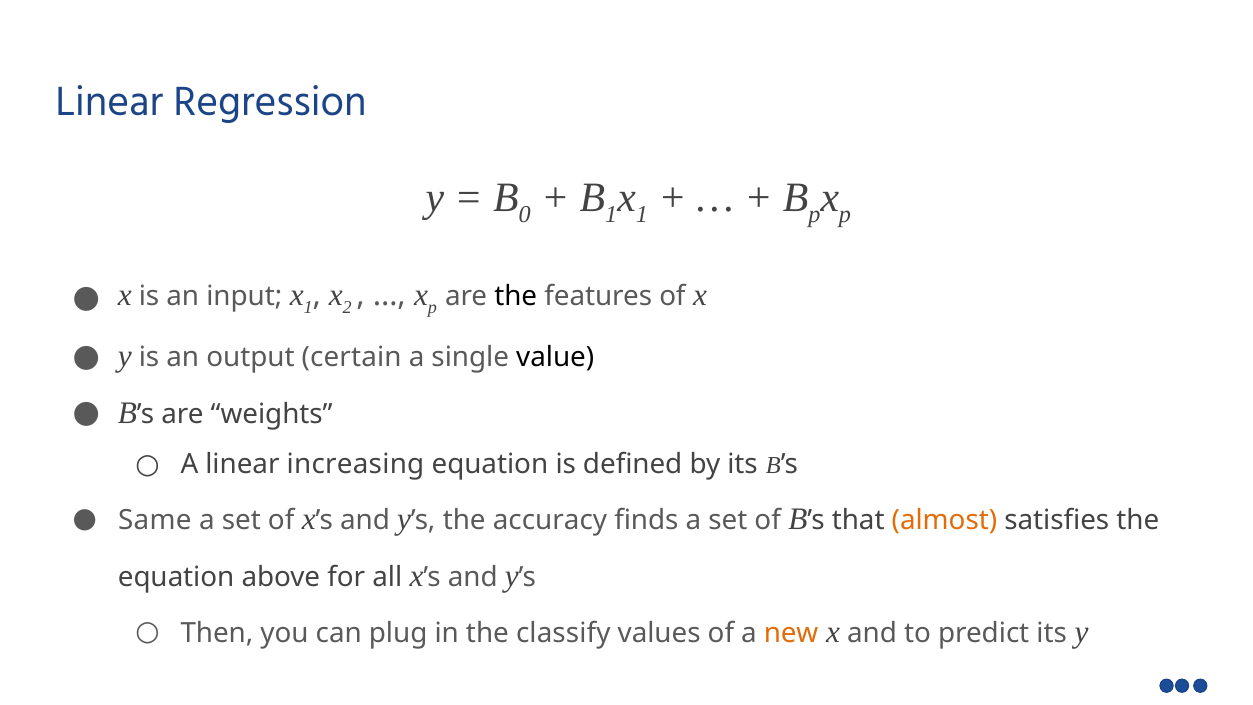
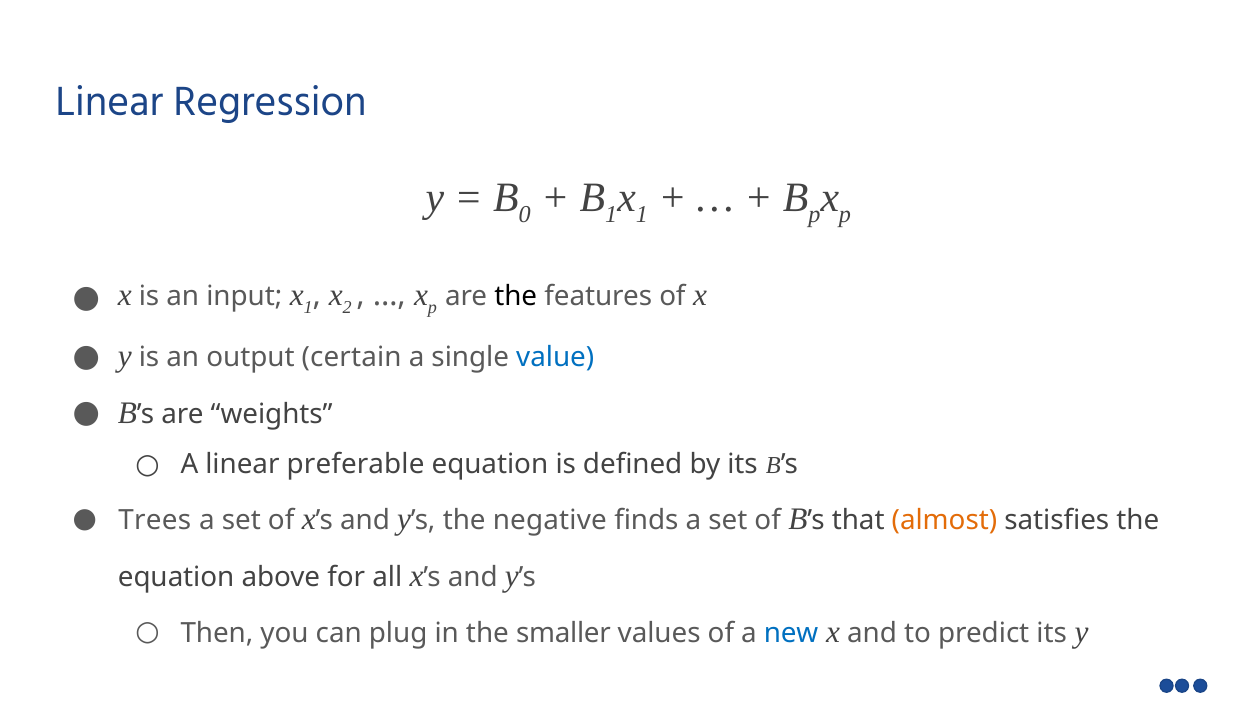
value colour: black -> blue
increasing: increasing -> preferable
Same: Same -> Trees
accuracy: accuracy -> negative
classify: classify -> smaller
new colour: orange -> blue
